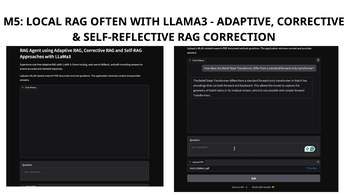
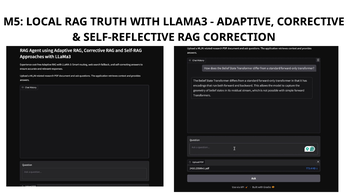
OFTEN: OFTEN -> TRUTH
